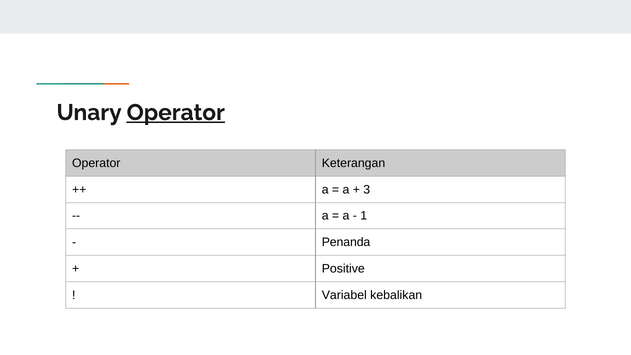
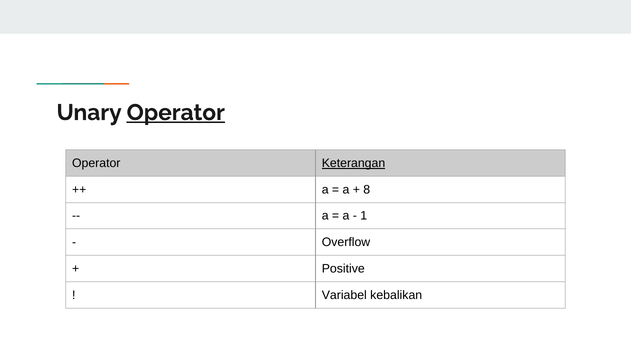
Keterangan underline: none -> present
3: 3 -> 8
Penanda: Penanda -> Overflow
